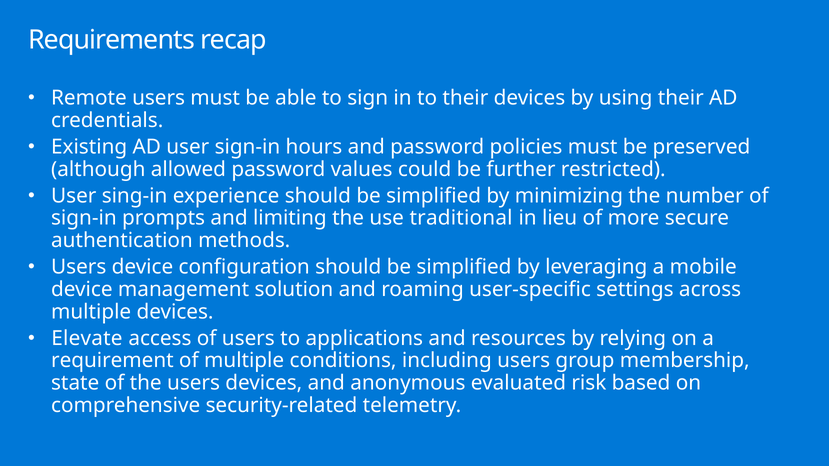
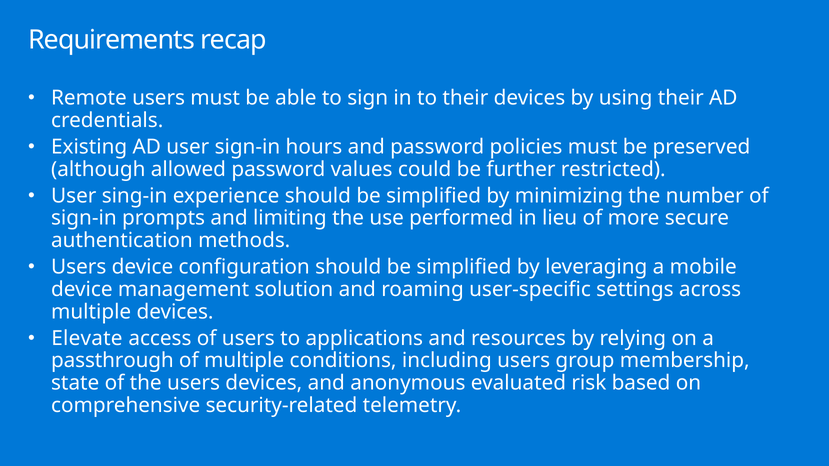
traditional: traditional -> performed
requirement: requirement -> passthrough
